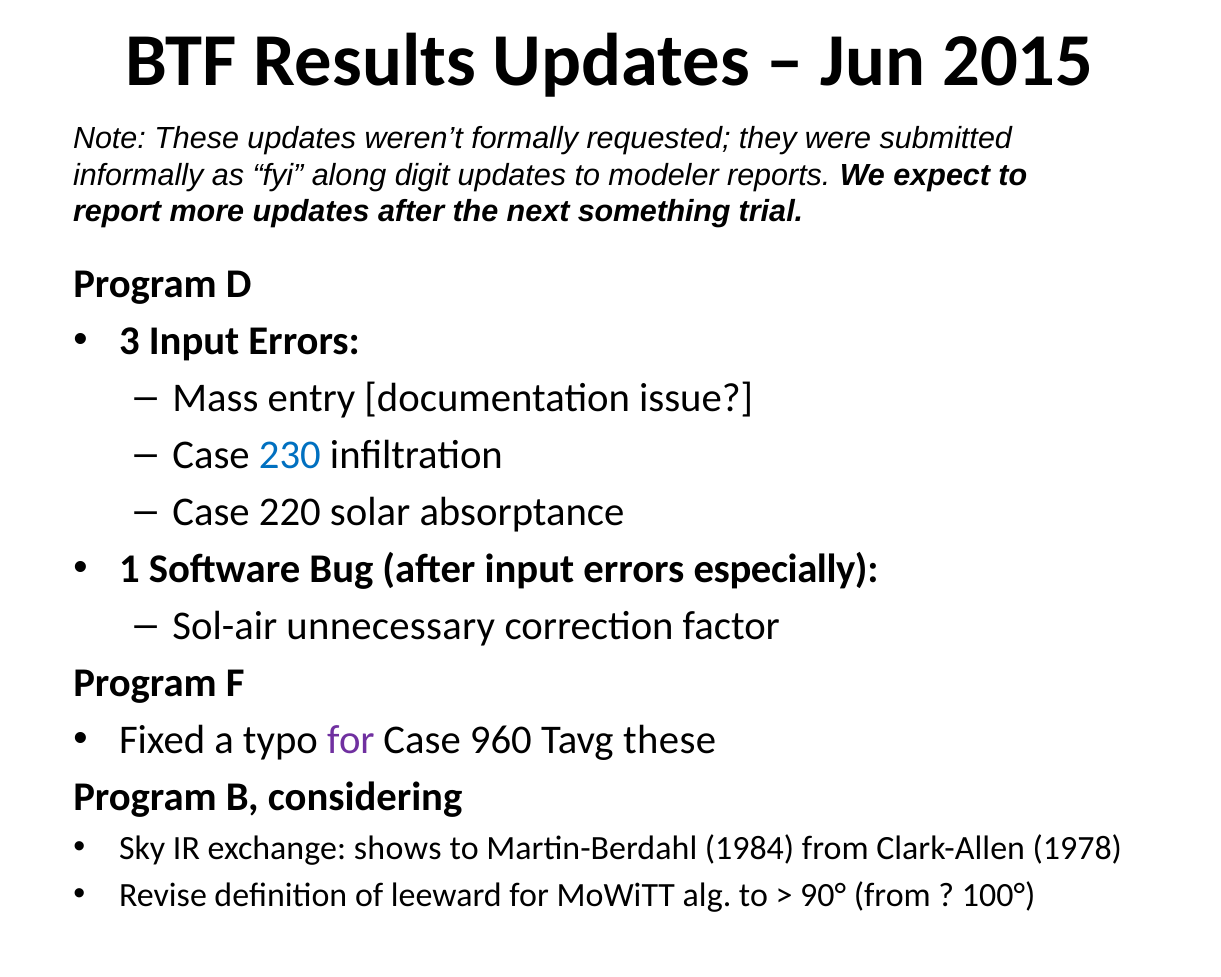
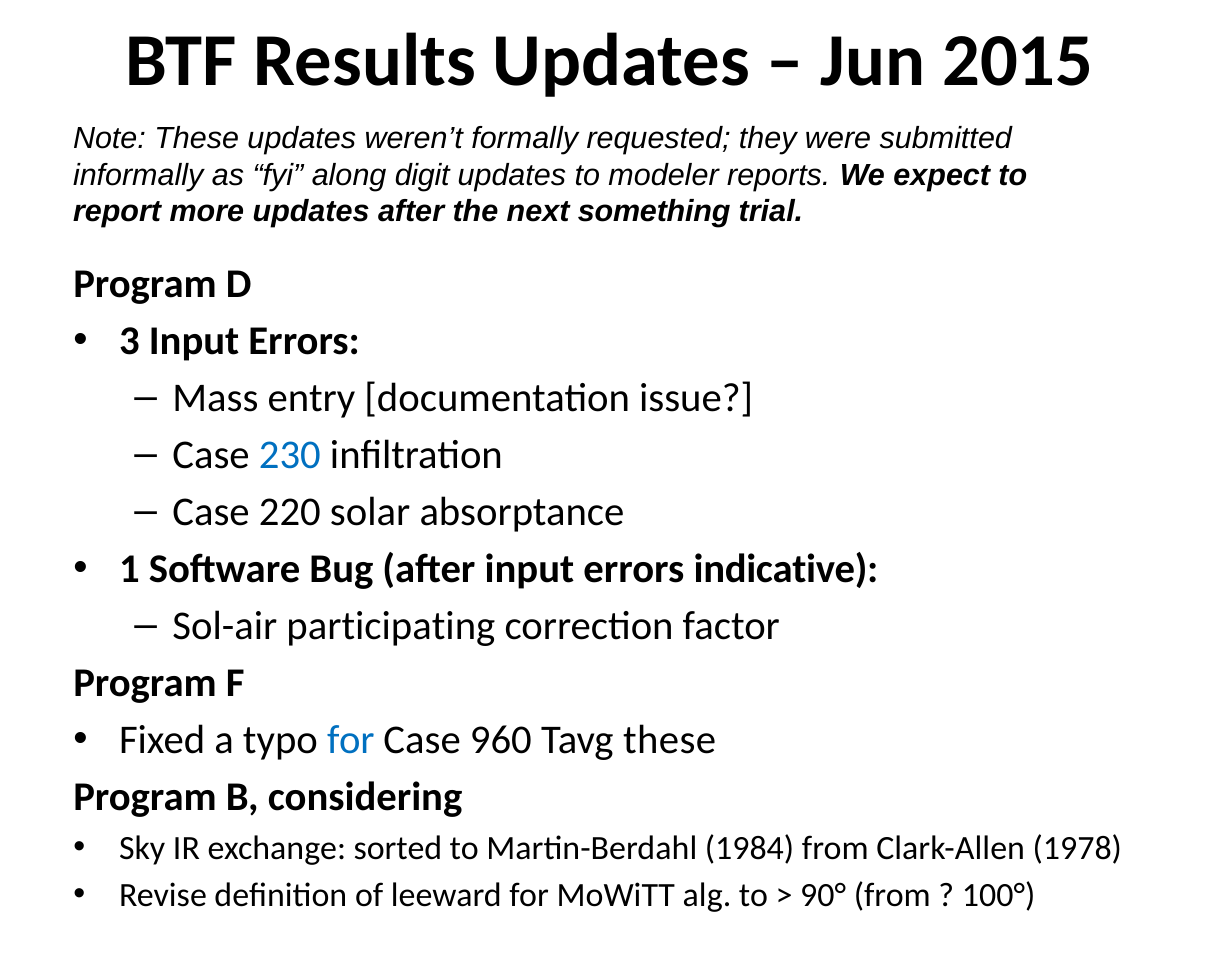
especially: especially -> indicative
unnecessary: unnecessary -> participating
for at (351, 740) colour: purple -> blue
shows: shows -> sorted
